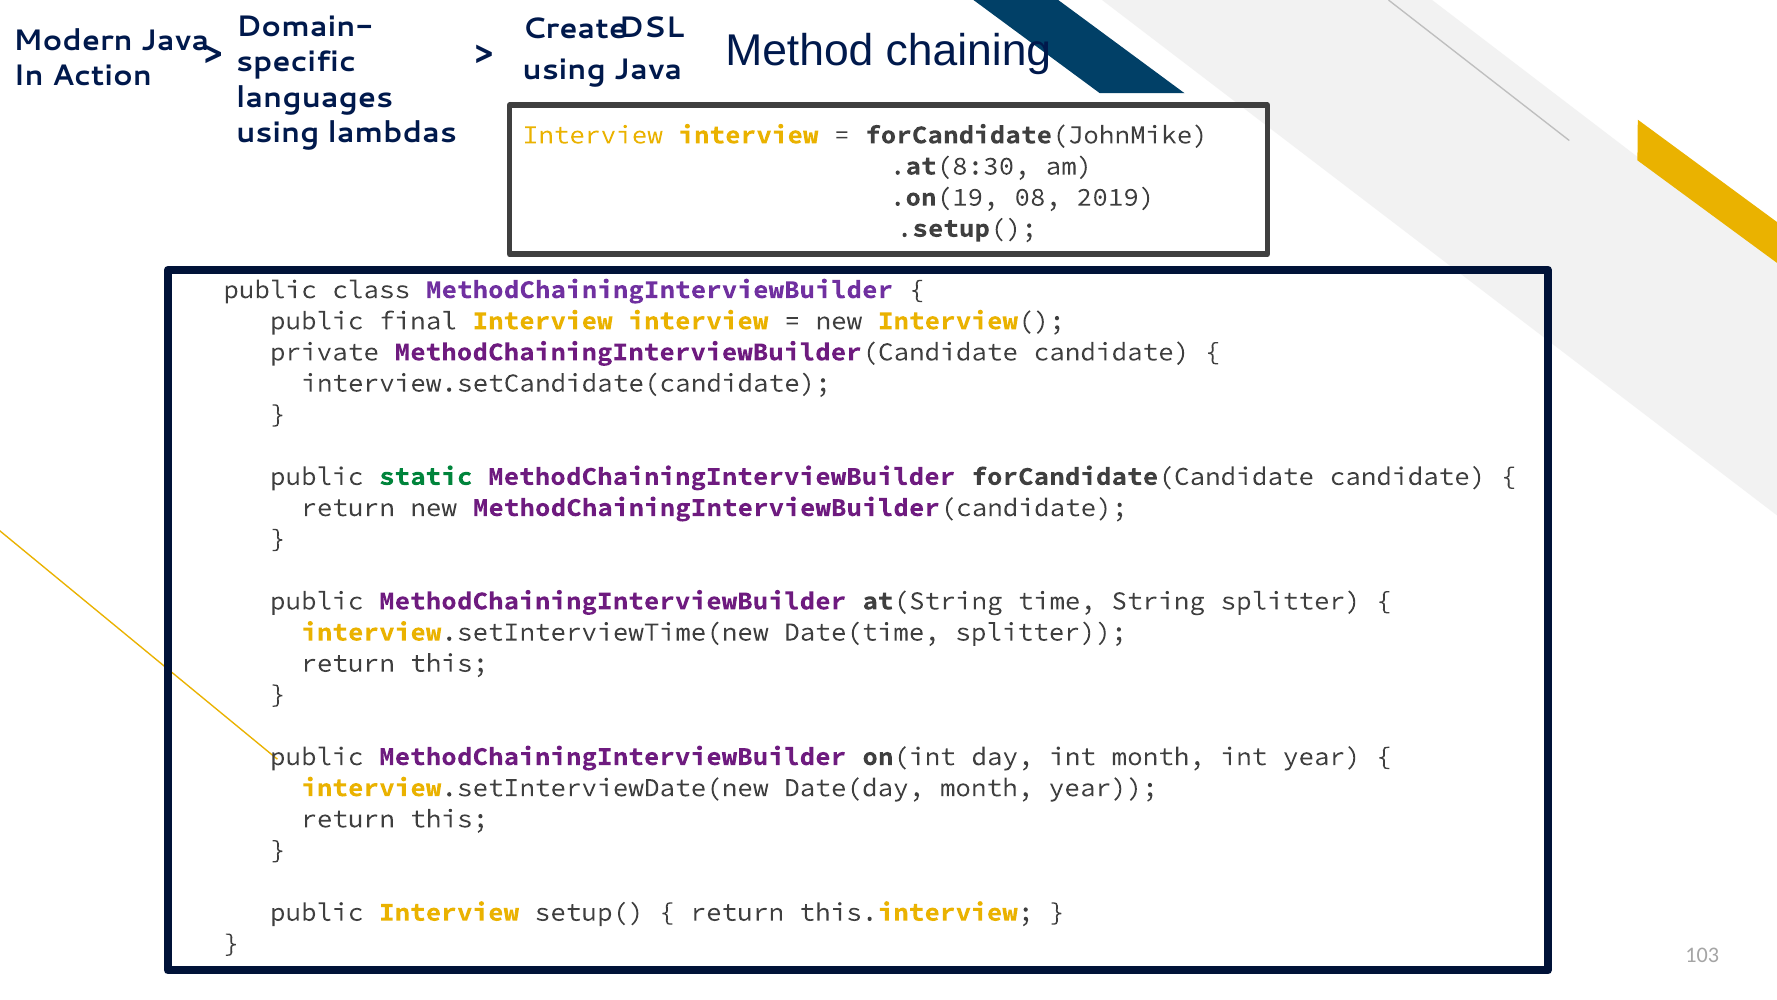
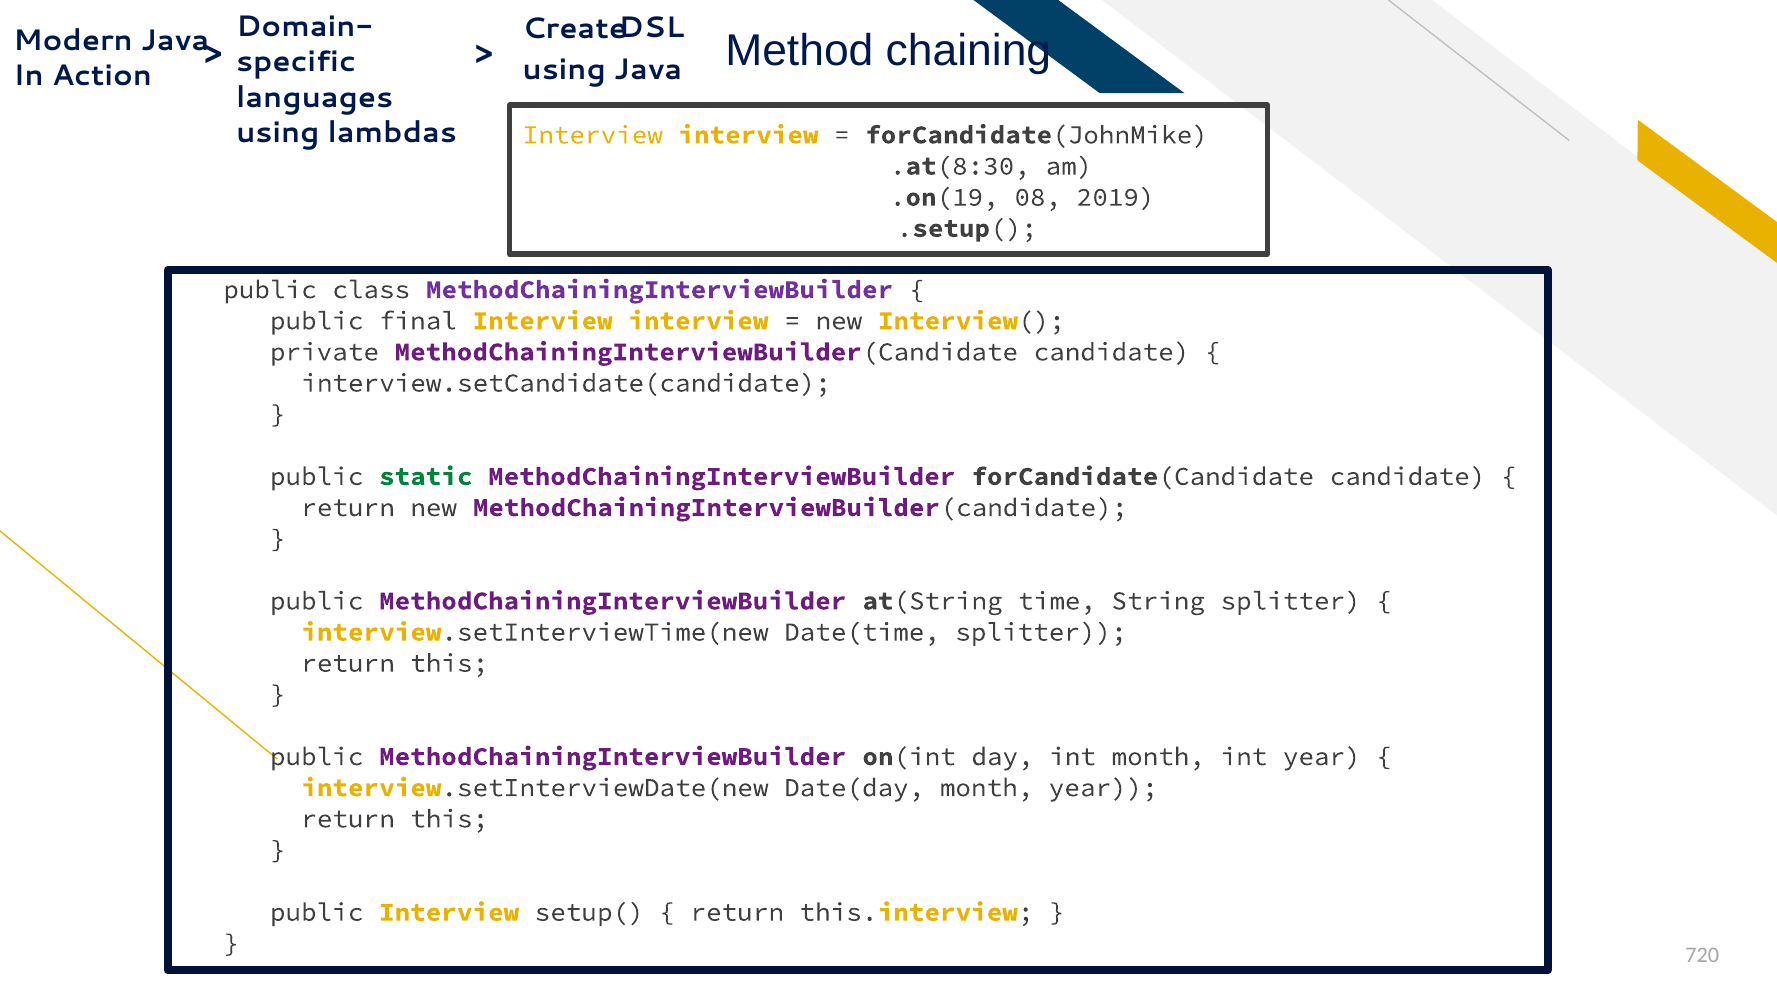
103: 103 -> 720
